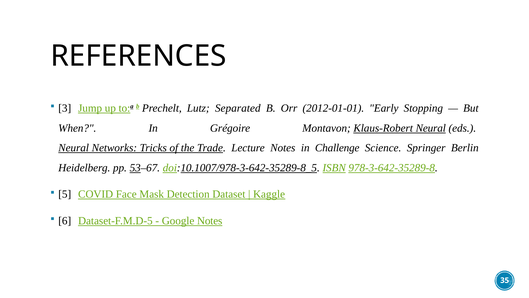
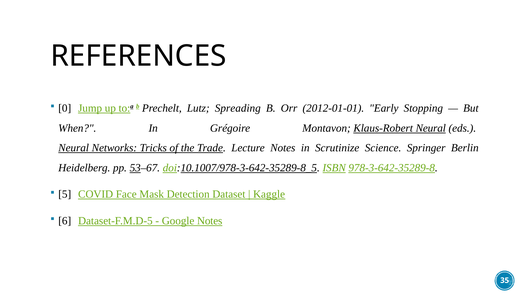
3: 3 -> 0
Separated: Separated -> Spreading
Challenge: Challenge -> Scrutinize
